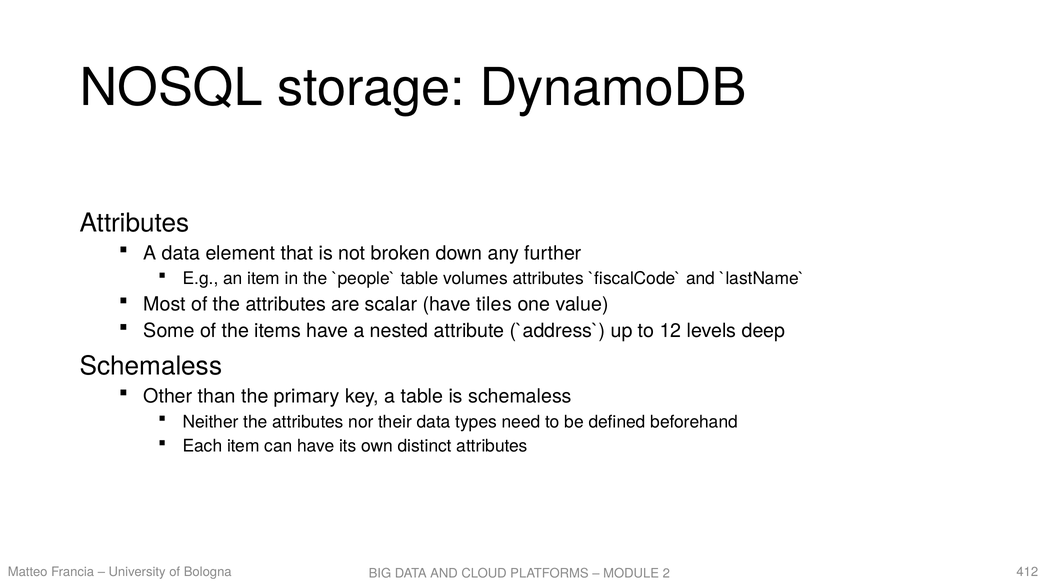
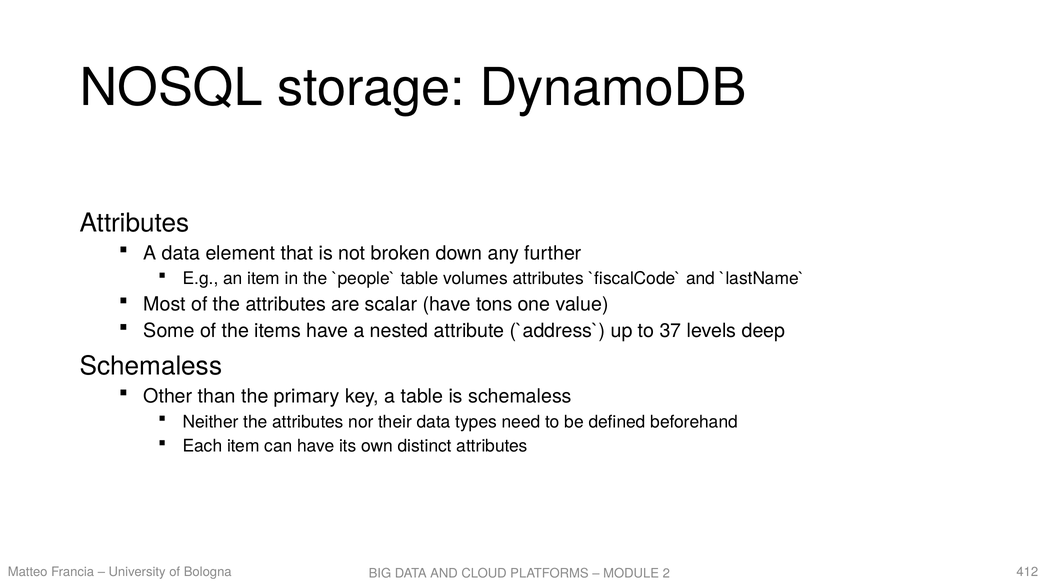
tiles: tiles -> tons
12: 12 -> 37
